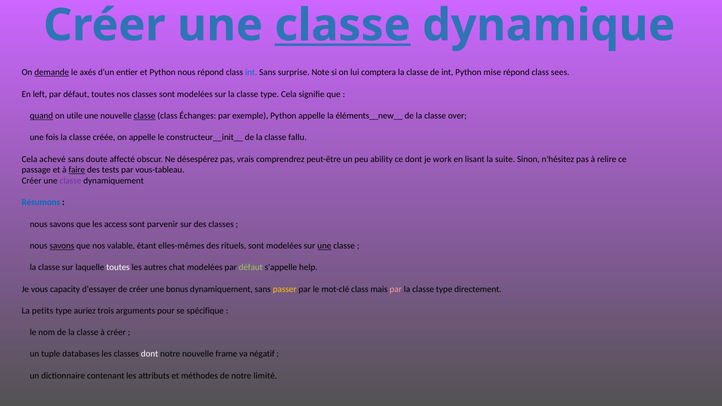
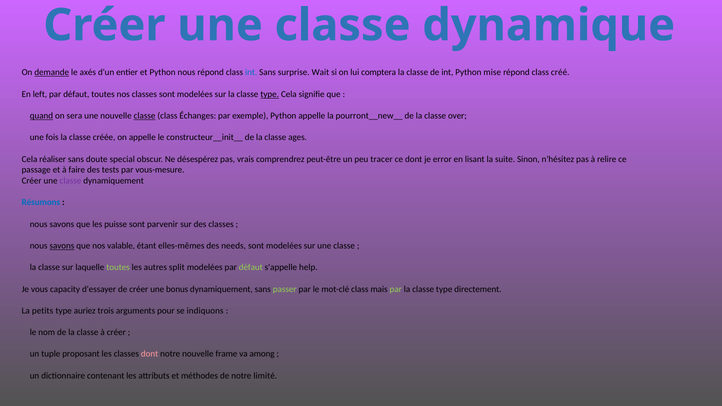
classe at (343, 25) underline: present -> none
Note: Note -> Wait
sees: sees -> créé
type at (270, 94) underline: none -> present
utile: utile -> sera
éléments__new__: éléments__new__ -> pourront__new__
fallu: fallu -> ages
achevé: achevé -> réaliser
affecté: affecté -> special
ability: ability -> tracer
work: work -> error
faire underline: present -> none
vous-tableau: vous-tableau -> vous-mesure
access: access -> puisse
rituels: rituels -> needs
une at (324, 246) underline: present -> none
toutes at (118, 267) colour: white -> light green
chat: chat -> split
passer colour: yellow -> light green
par at (396, 289) colour: pink -> light green
spécifique: spécifique -> indiquons
databases: databases -> proposant
dont at (150, 354) colour: white -> pink
négatif: négatif -> among
